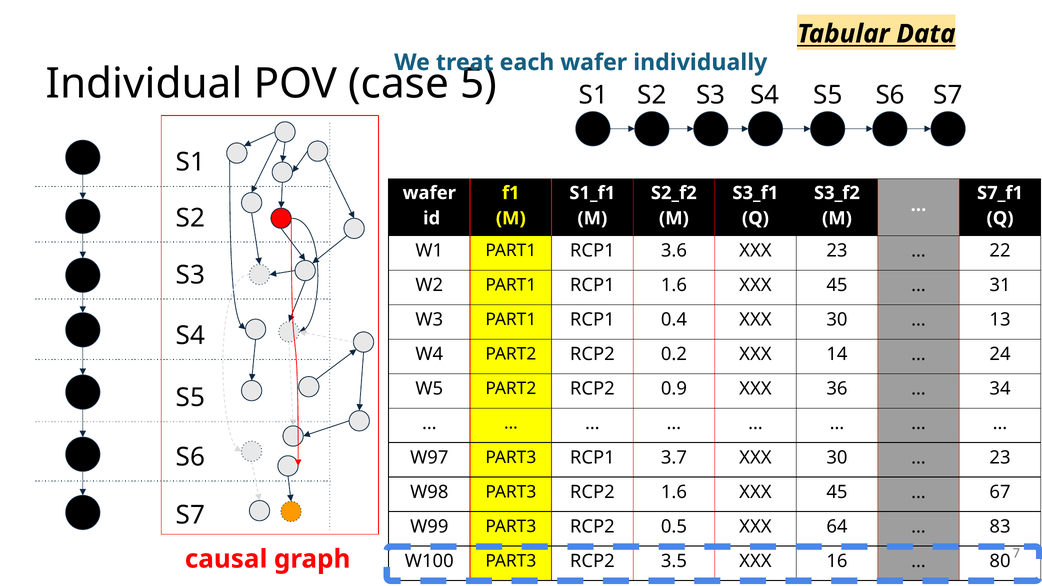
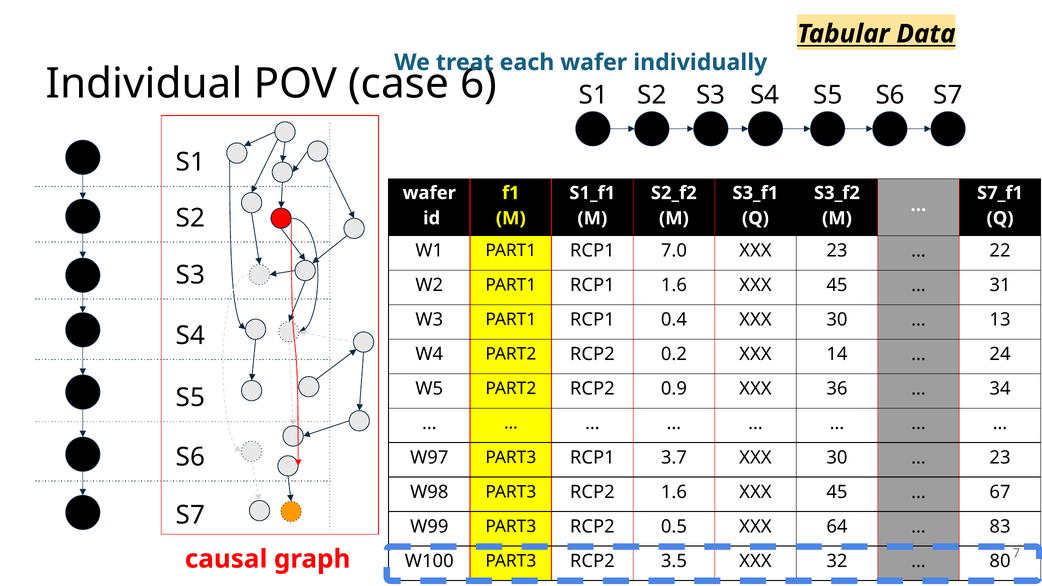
5: 5 -> 6
3.6: 3.6 -> 7.0
16: 16 -> 32
